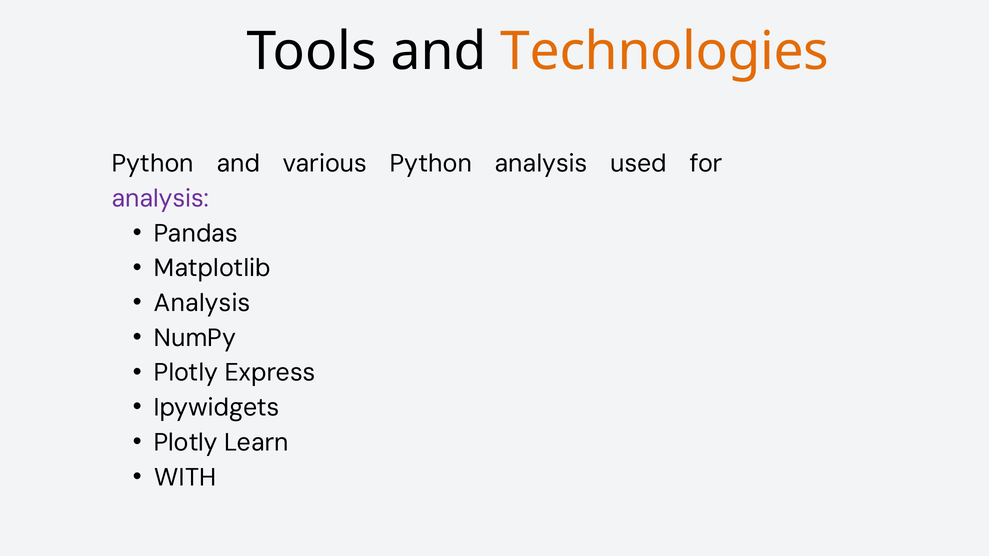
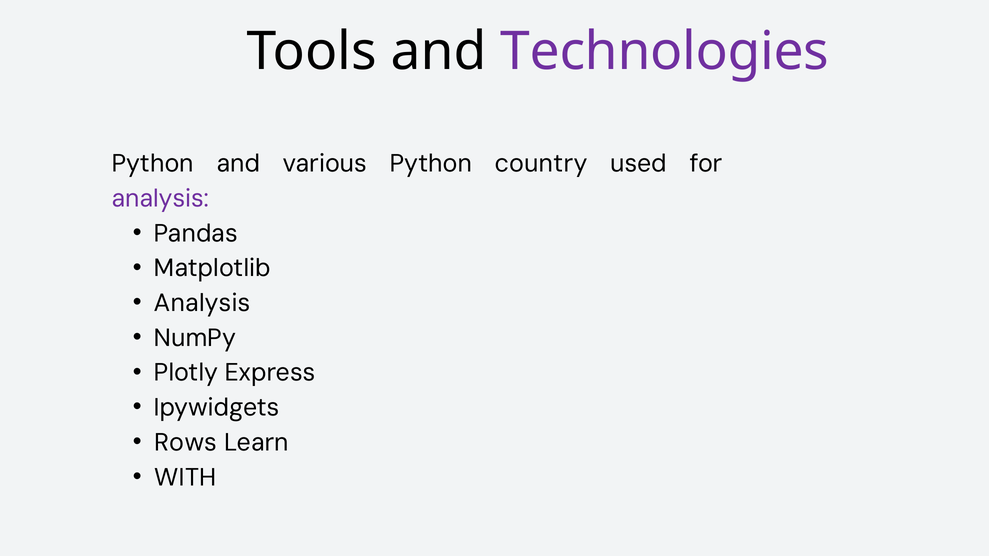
Technologies colour: orange -> purple
Python analysis: analysis -> country
Plotly at (186, 443): Plotly -> Rows
